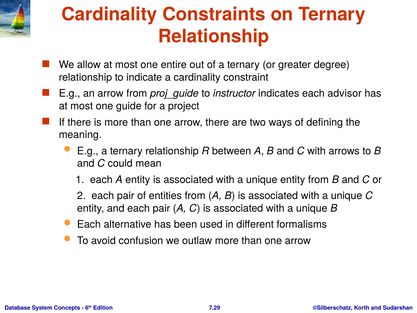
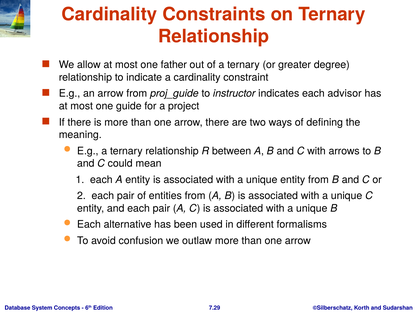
entire: entire -> father
